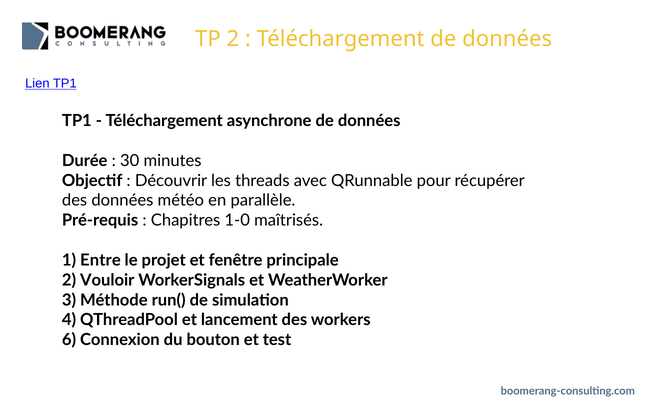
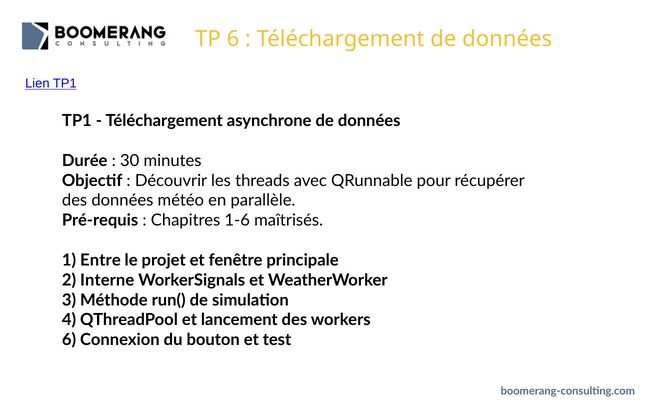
TP 2: 2 -> 6
1-0: 1-0 -> 1-6
Vouloir: Vouloir -> Interne
